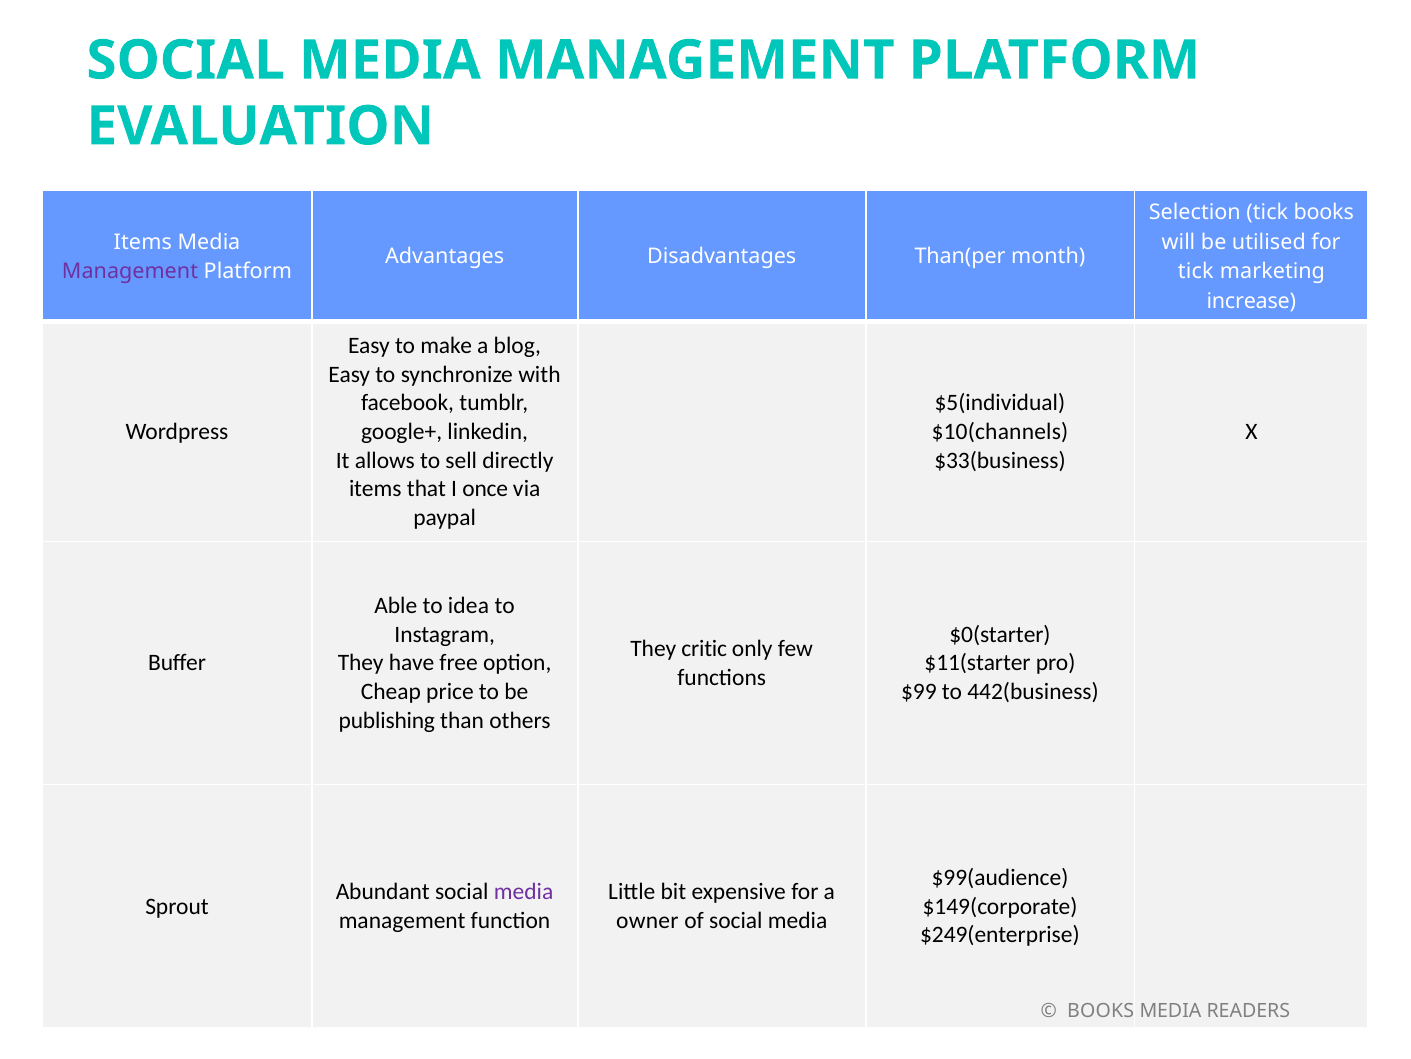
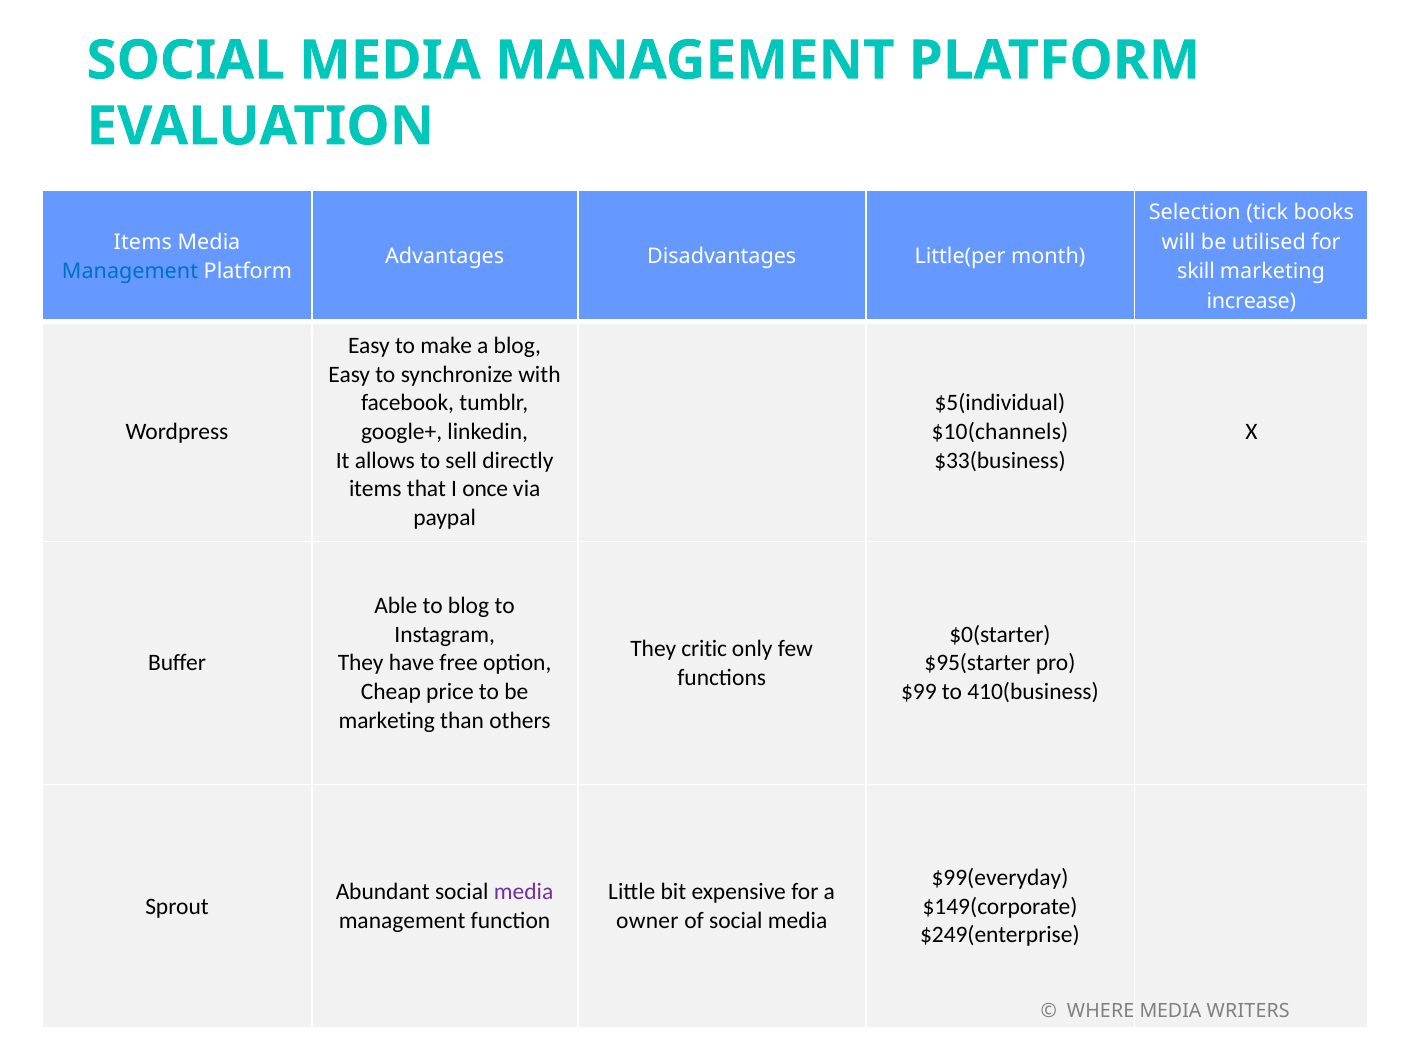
Than(per: Than(per -> Little(per
Management at (130, 271) colour: purple -> blue
tick at (1196, 271): tick -> skill
to idea: idea -> blog
$11(starter: $11(starter -> $95(starter
442(business: 442(business -> 410(business
publishing at (387, 720): publishing -> marketing
$99(audience: $99(audience -> $99(everyday
BOOKS at (1101, 1010): BOOKS -> WHERE
READERS: READERS -> WRITERS
